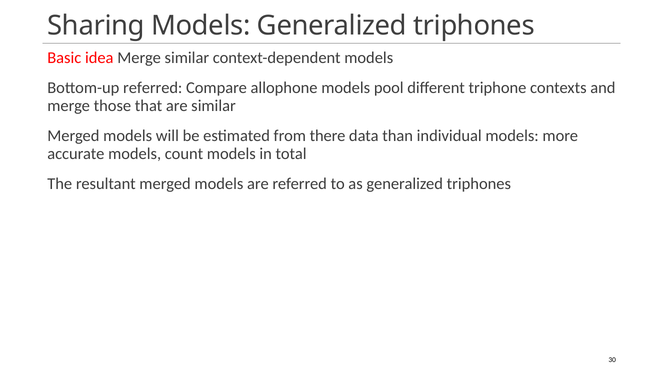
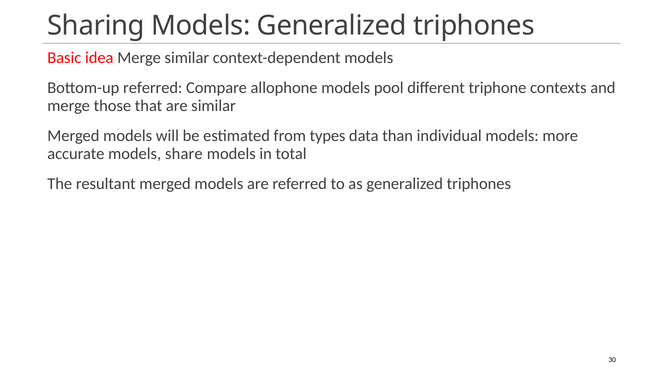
there: there -> types
count: count -> share
